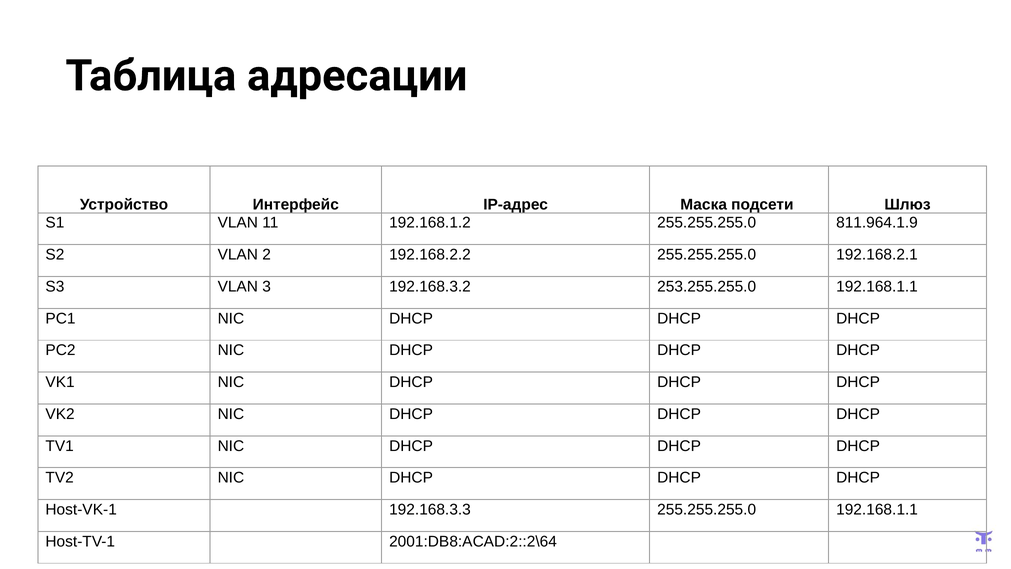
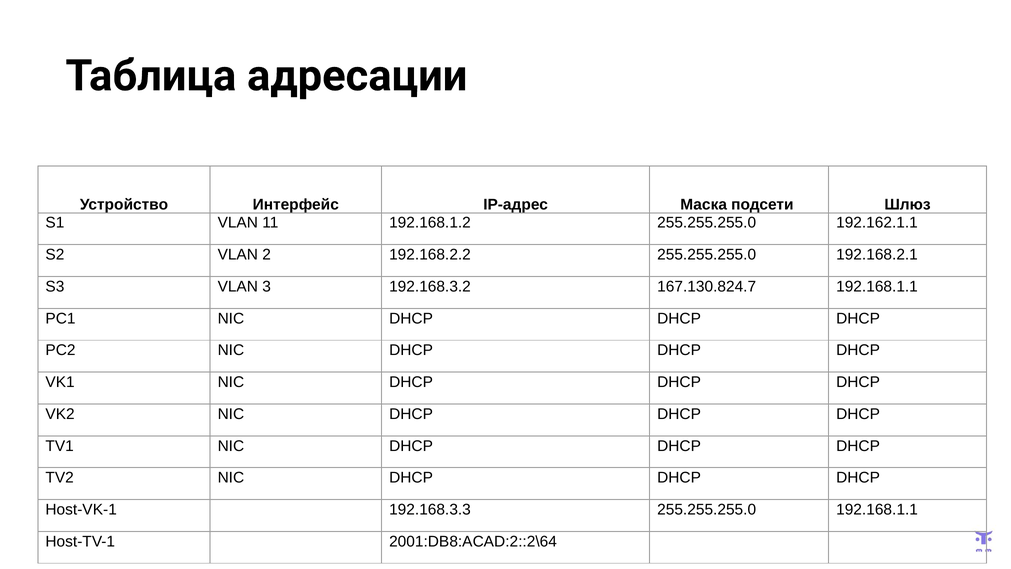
811.964.1.9: 811.964.1.9 -> 192.162.1.1
253.255.255.0: 253.255.255.0 -> 167.130.824.7
